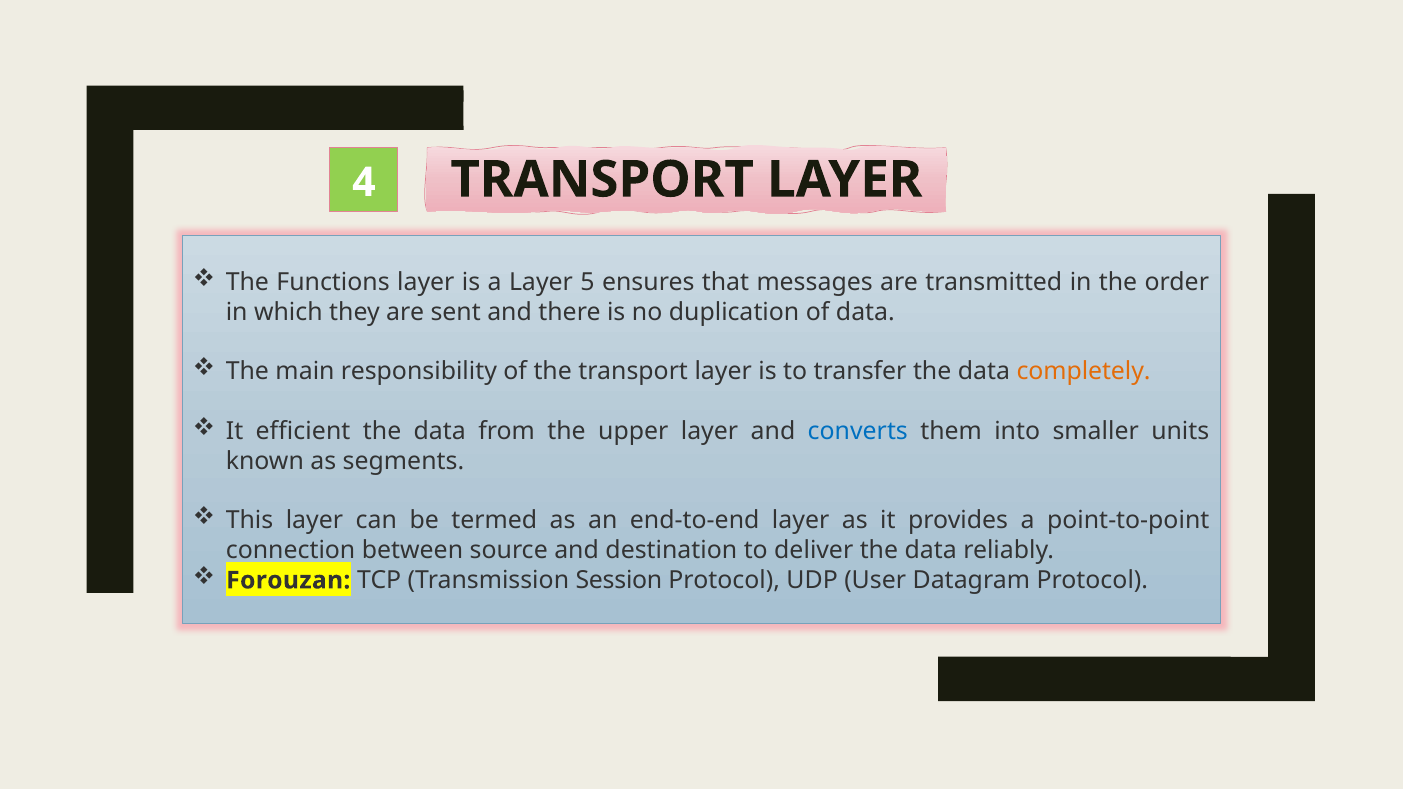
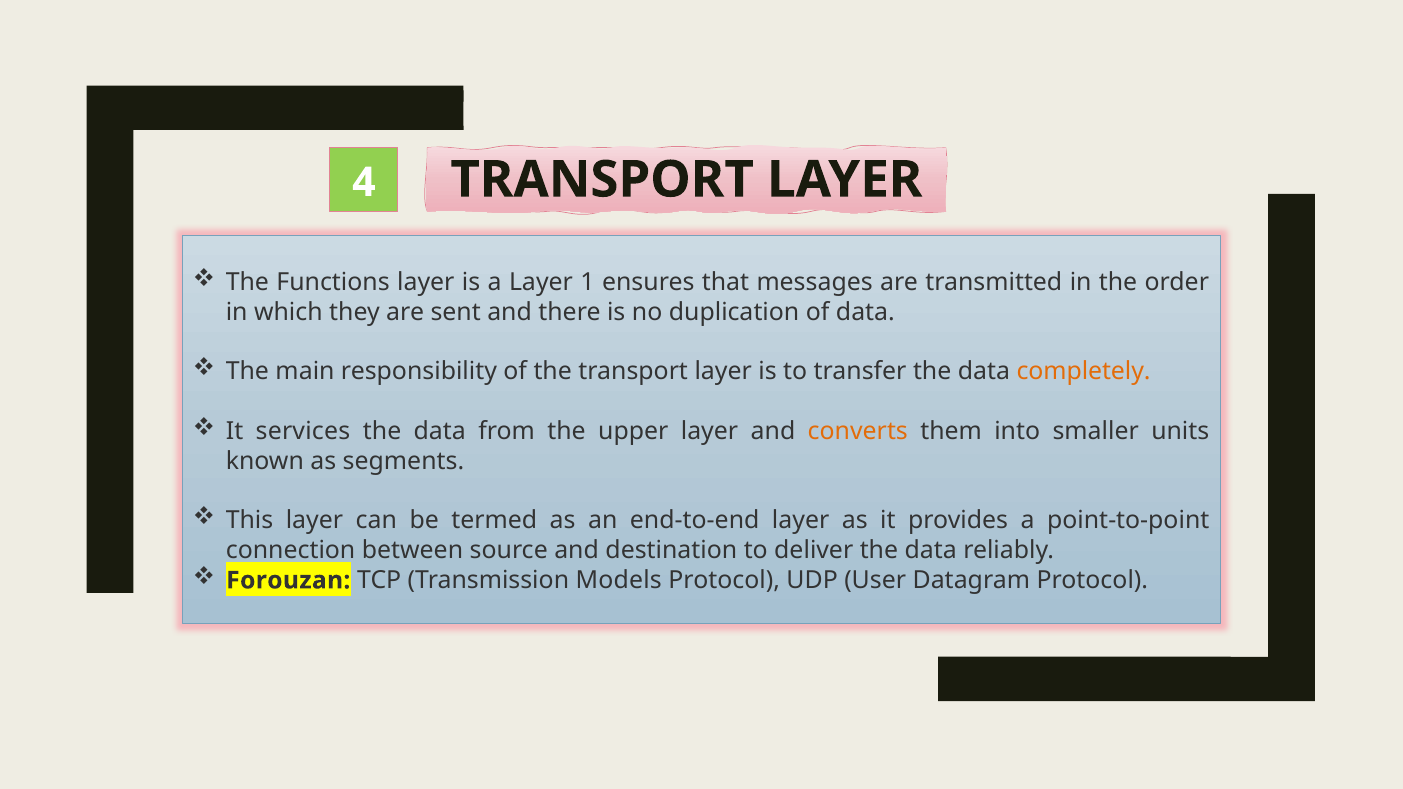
5: 5 -> 1
efficient: efficient -> services
converts colour: blue -> orange
Session: Session -> Models
